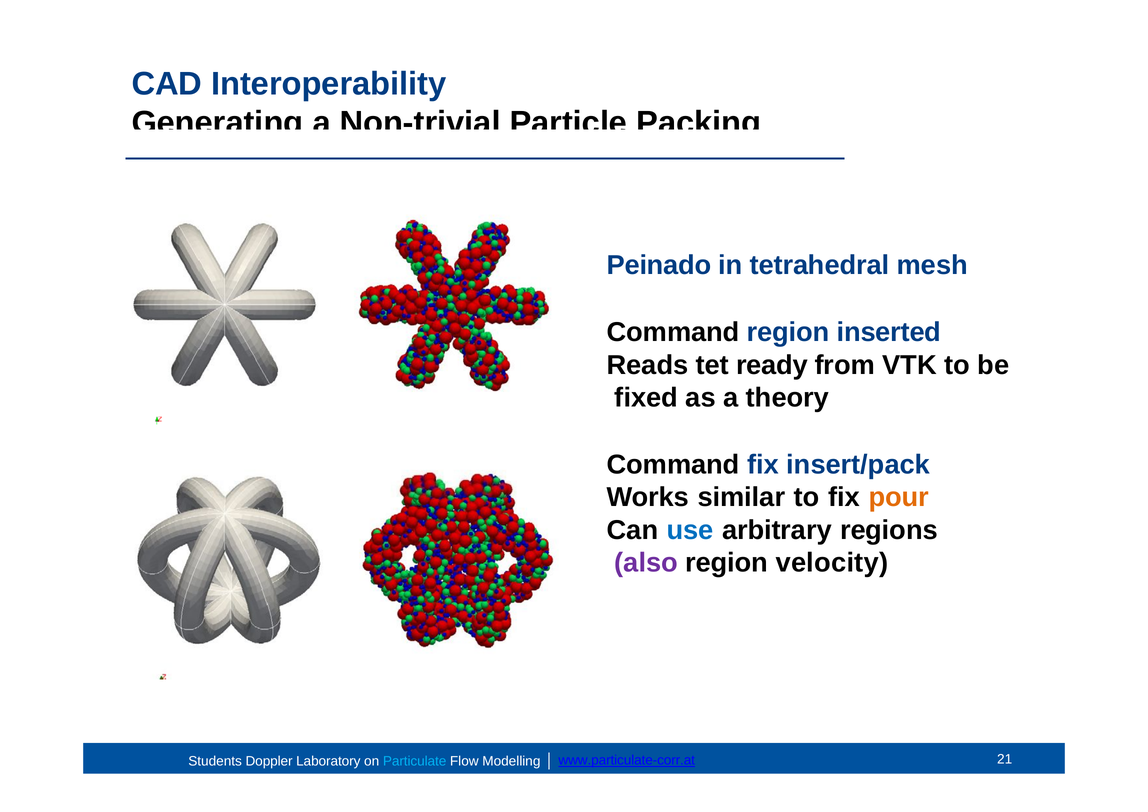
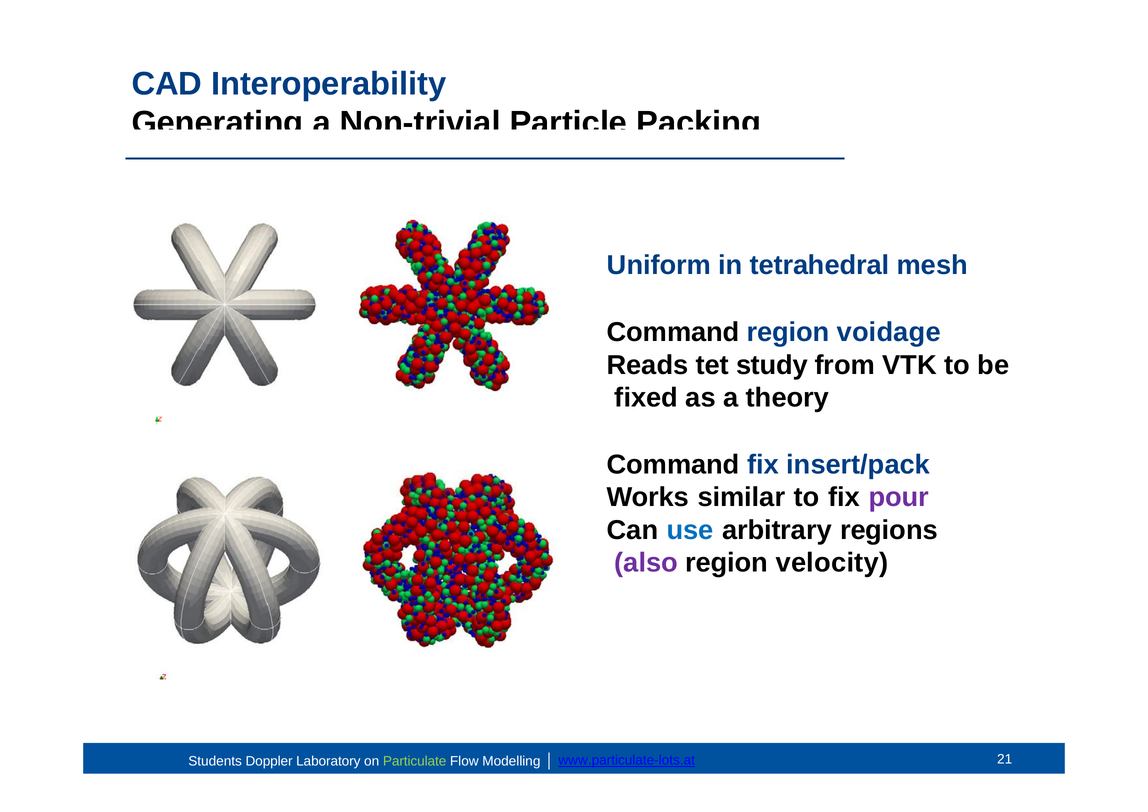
Peinado: Peinado -> Uniform
inserted: inserted -> voidage
ready: ready -> study
pour colour: orange -> purple
Particulate colour: light blue -> light green
www.particulate-corr.at: www.particulate-corr.at -> www.particulate-lots.at
